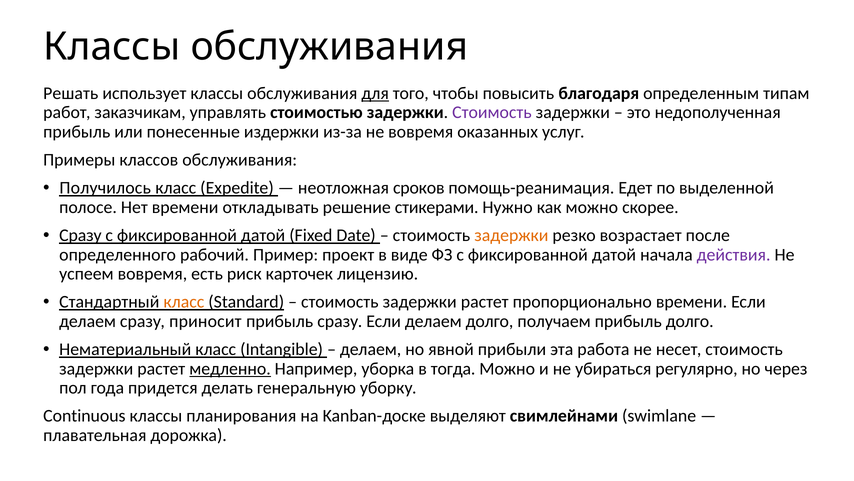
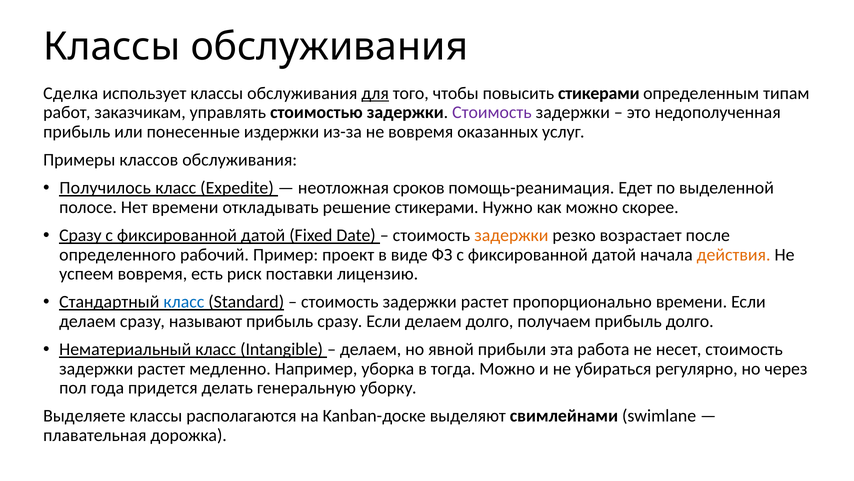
Решать: Решать -> Сделка
повысить благодаря: благодаря -> стикерами
действия colour: purple -> orange
карточек: карточек -> поставки
класс at (184, 302) colour: orange -> blue
приносит: приносит -> называют
медленно underline: present -> none
Continuous: Continuous -> Выделяете
планирования: планирования -> располагаются
